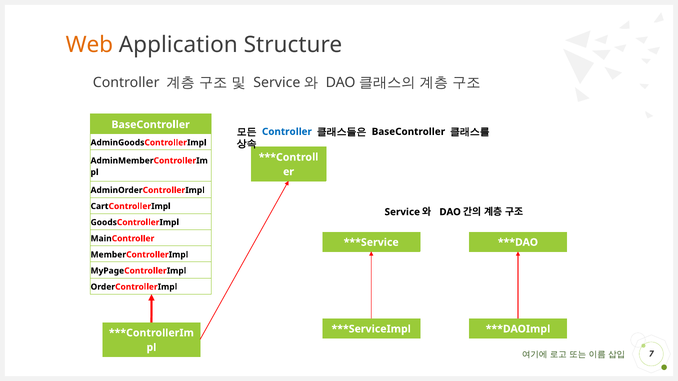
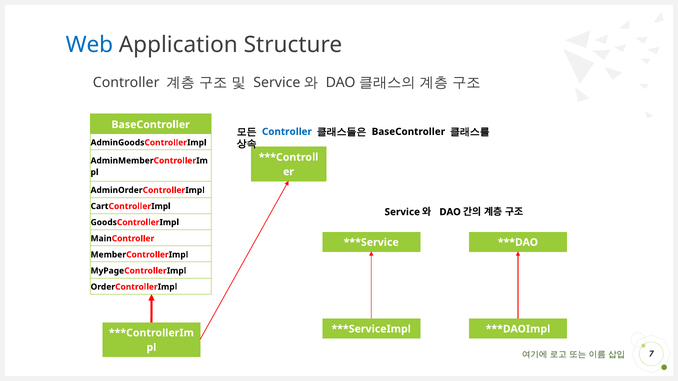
Web colour: orange -> blue
